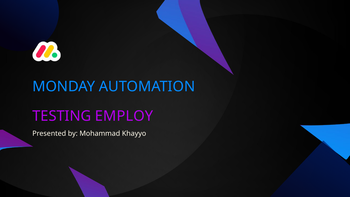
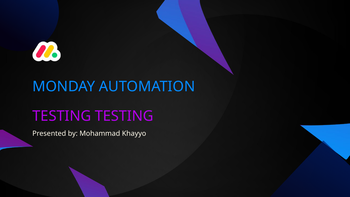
TESTING EMPLOY: EMPLOY -> TESTING
